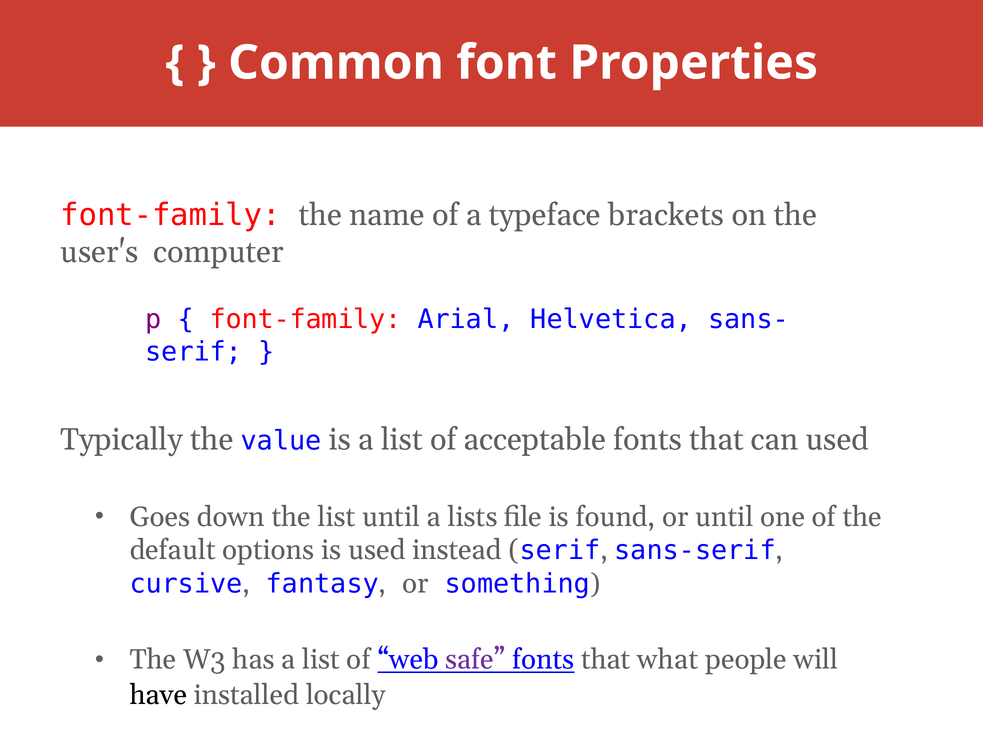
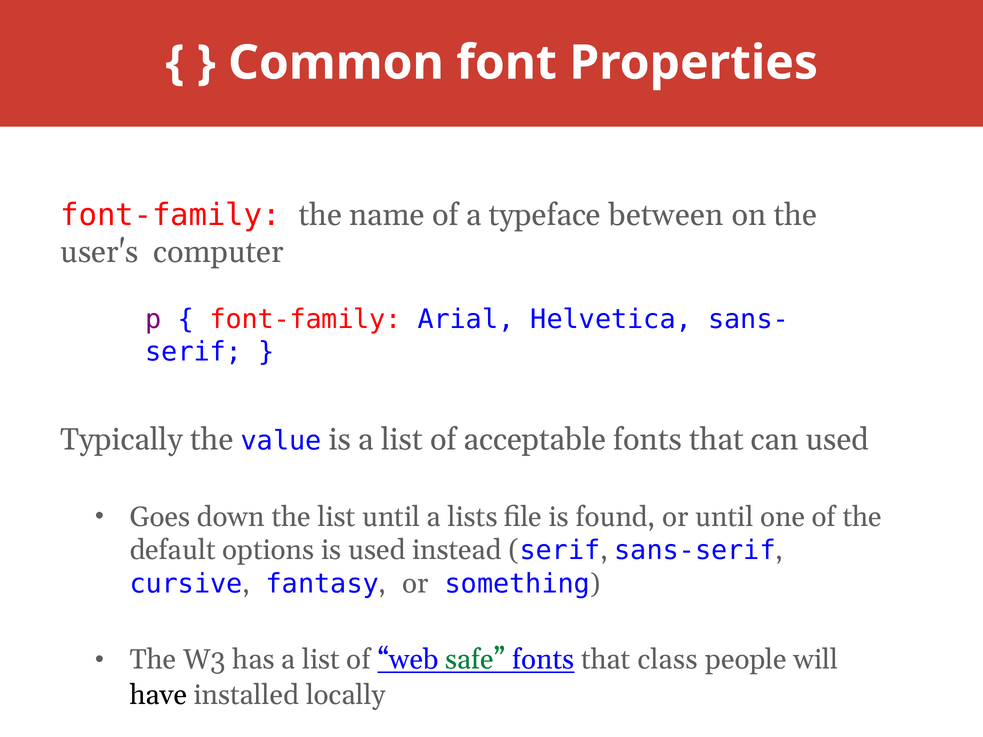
brackets: brackets -> between
safe colour: purple -> green
what: what -> class
